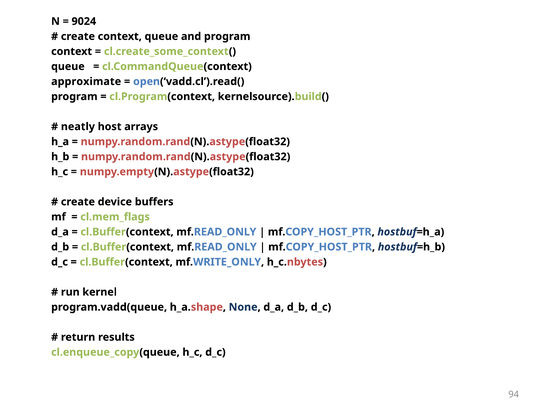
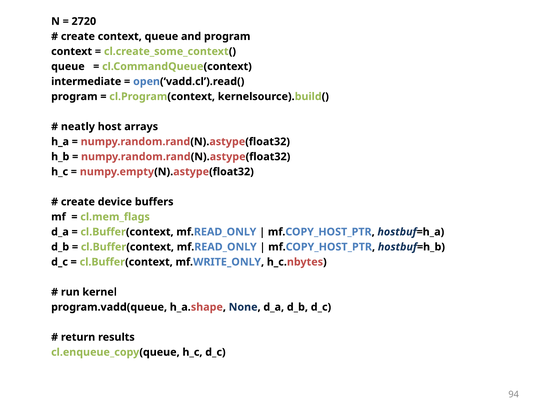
9024: 9024 -> 2720
approximate: approximate -> intermediate
